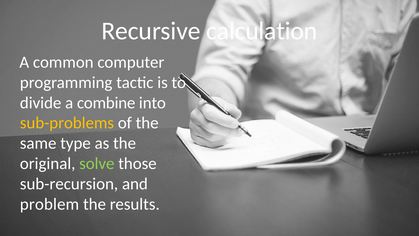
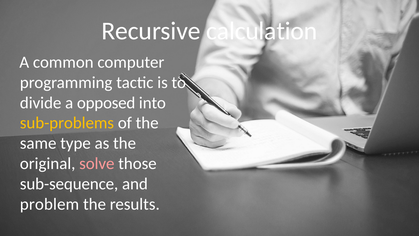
combine: combine -> opposed
solve colour: light green -> pink
sub-recursion: sub-recursion -> sub-sequence
